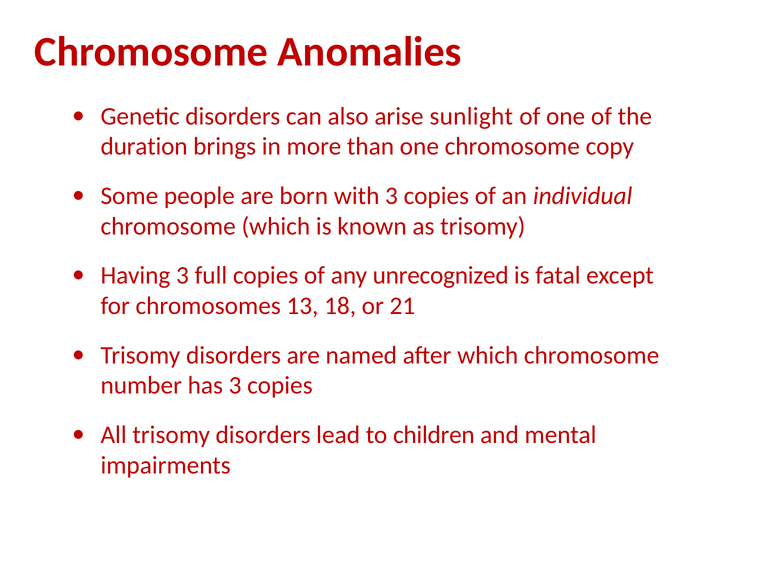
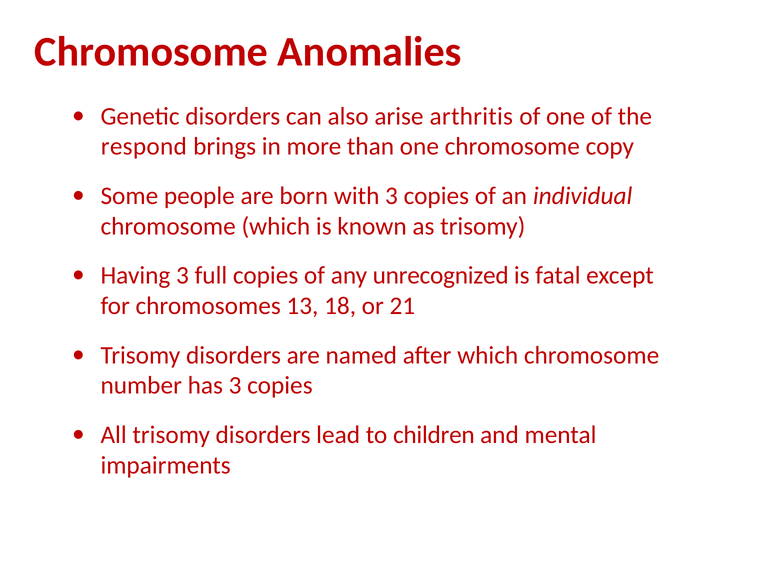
sunlight: sunlight -> arthritis
duration: duration -> respond
